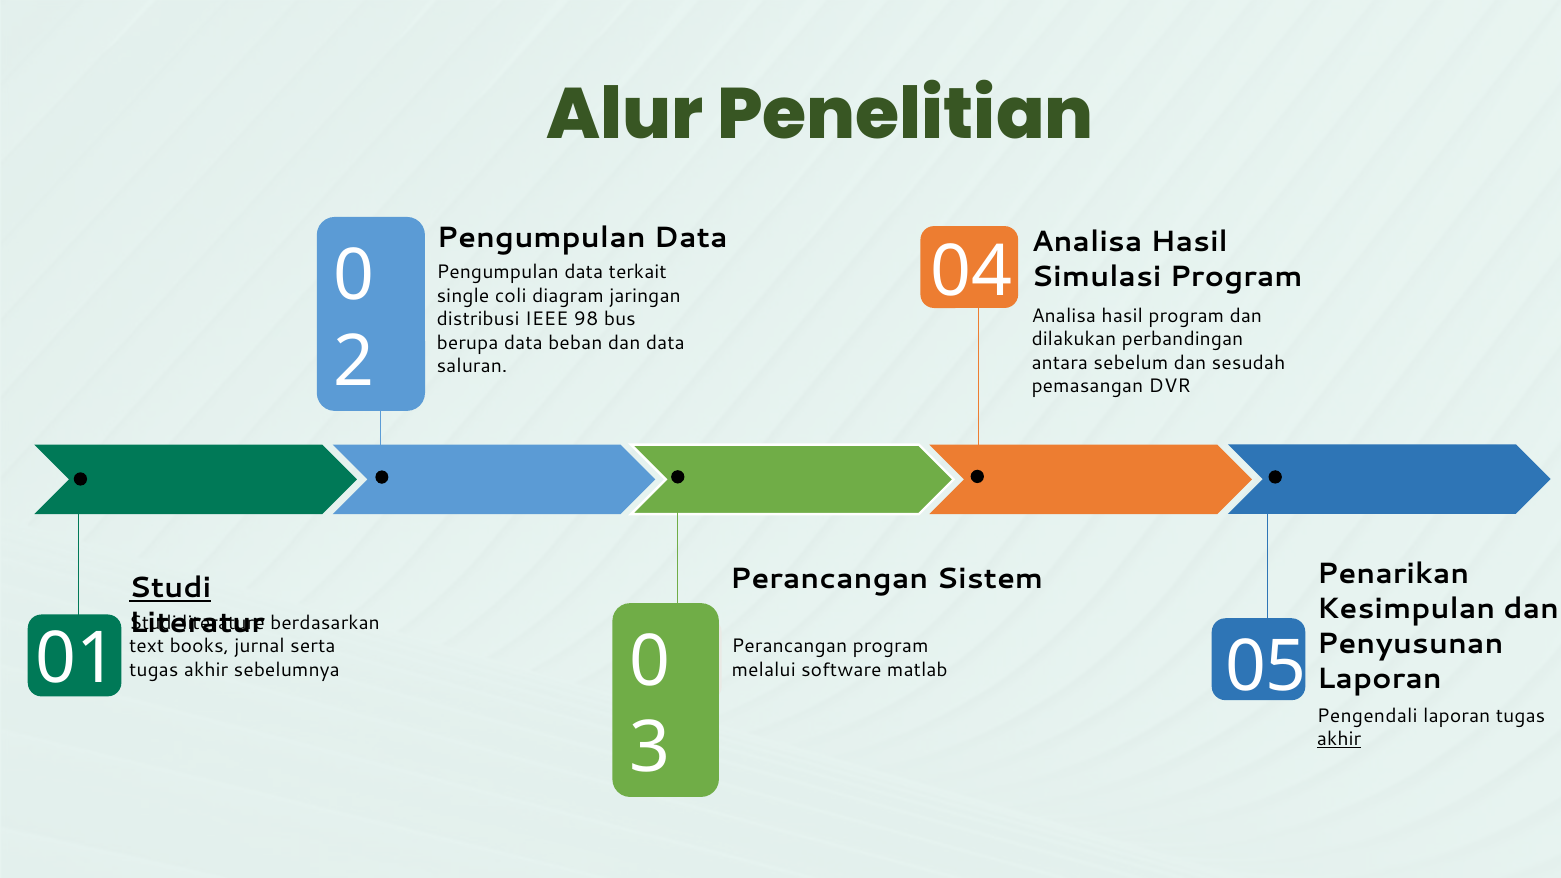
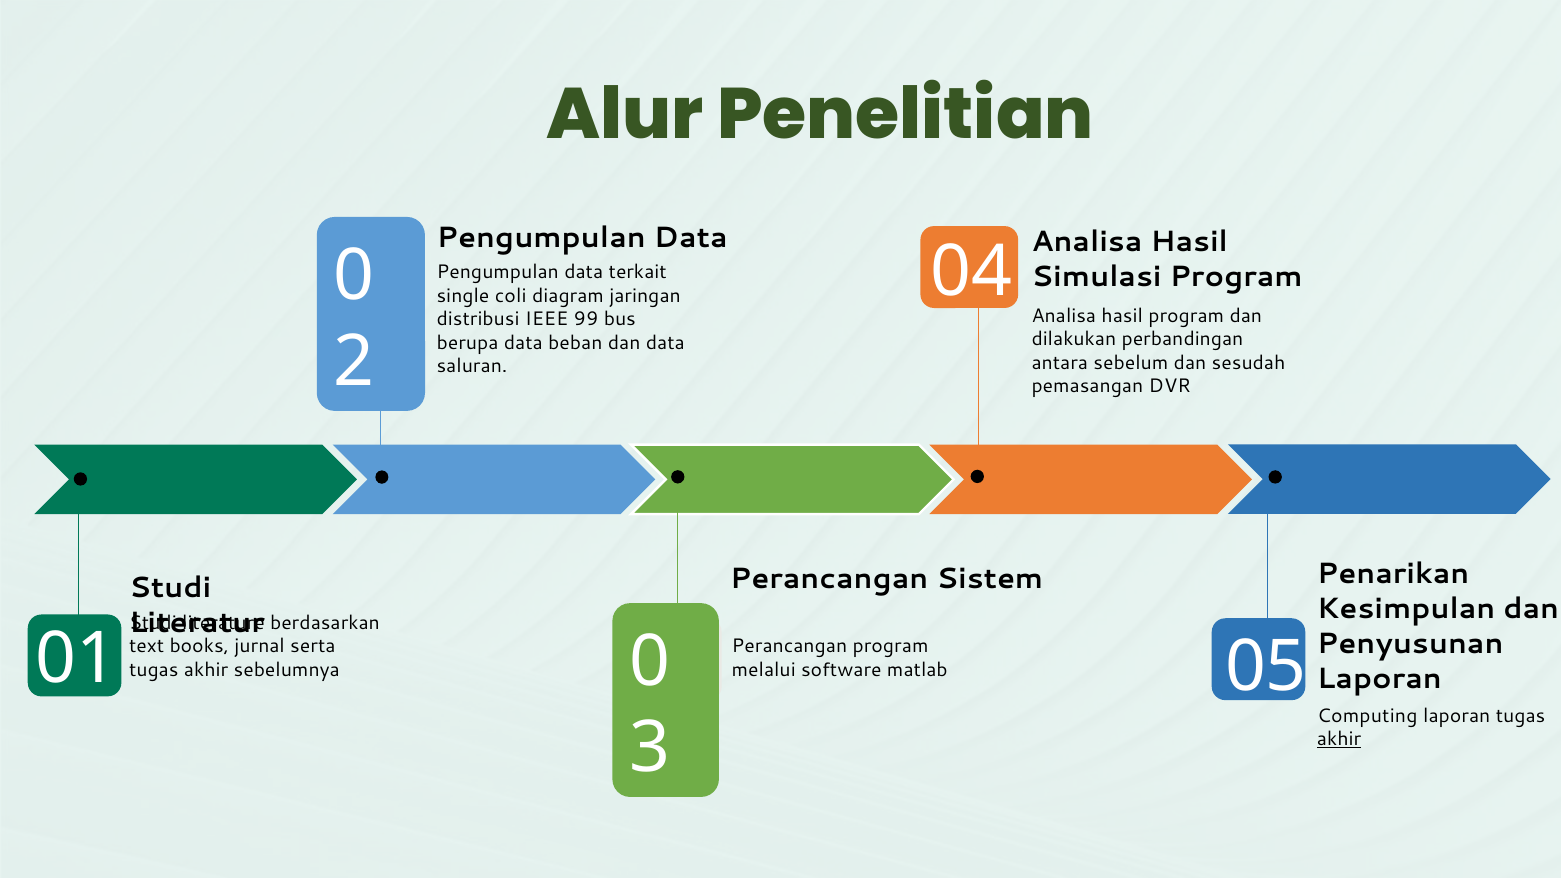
98: 98 -> 99
Studi at (170, 588) underline: present -> none
Pengendali: Pengendali -> Computing
